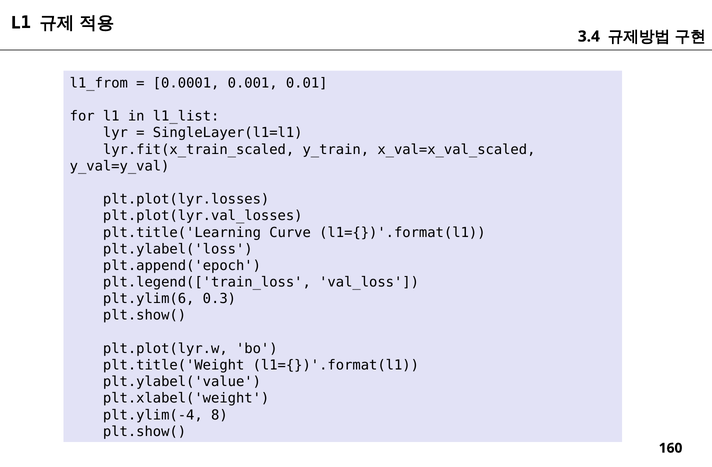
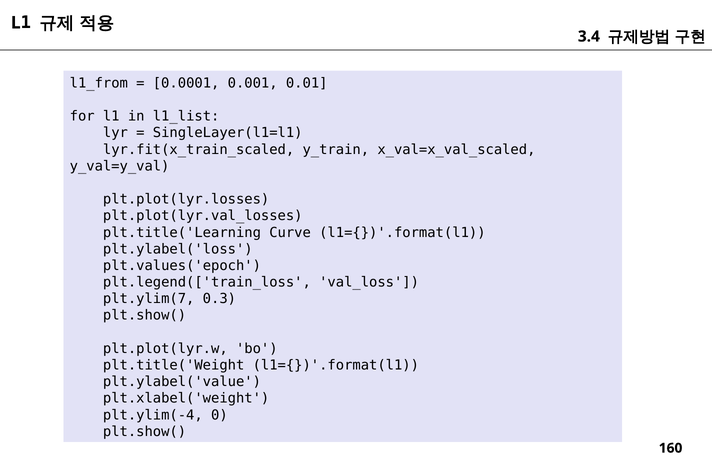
plt.append('epoch: plt.append('epoch -> plt.values('epoch
plt.ylim(6: plt.ylim(6 -> plt.ylim(7
8: 8 -> 0
